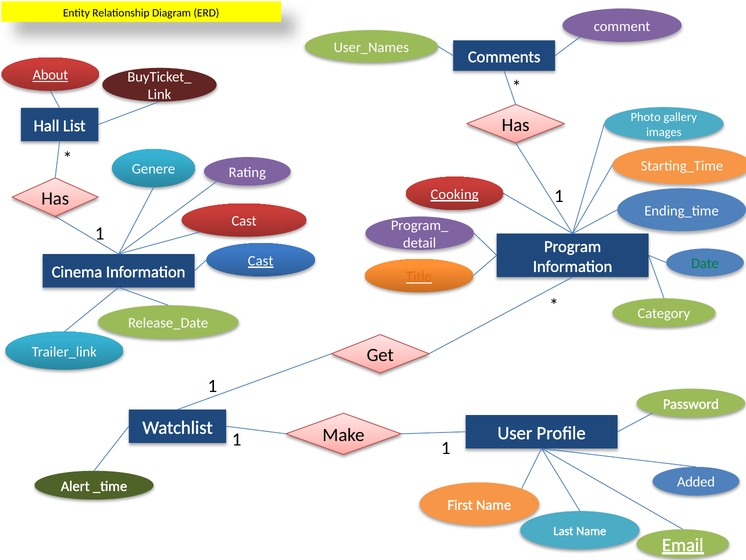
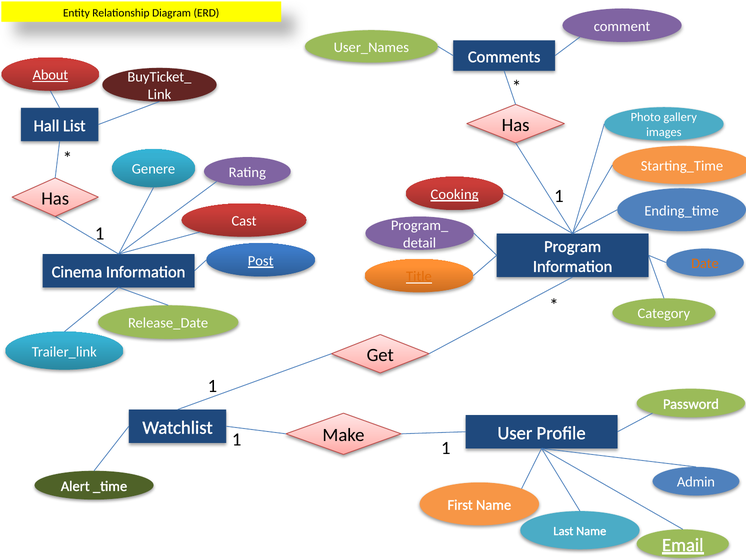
Cast at (261, 261): Cast -> Post
Date colour: green -> orange
Added: Added -> Admin
